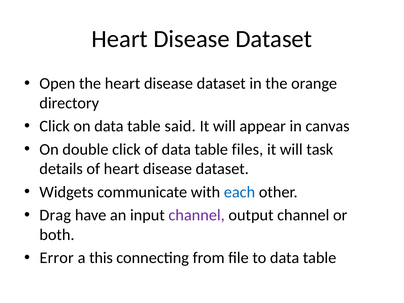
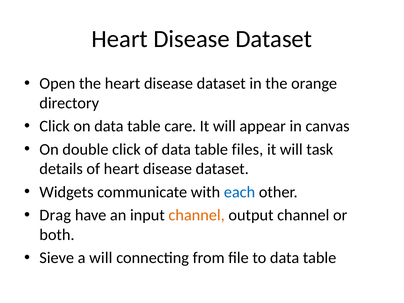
said: said -> care
channel at (197, 215) colour: purple -> orange
Error: Error -> Sieve
a this: this -> will
